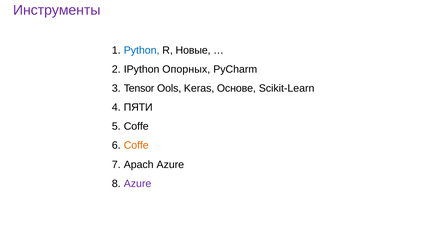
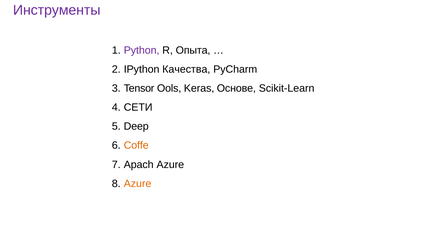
Python colour: blue -> purple
Новые: Новые -> Опыта
Опорных: Опорных -> Качества
ПЯТИ: ПЯТИ -> СЕТИ
Coffe at (136, 126): Coffe -> Deep
Azure at (138, 184) colour: purple -> orange
